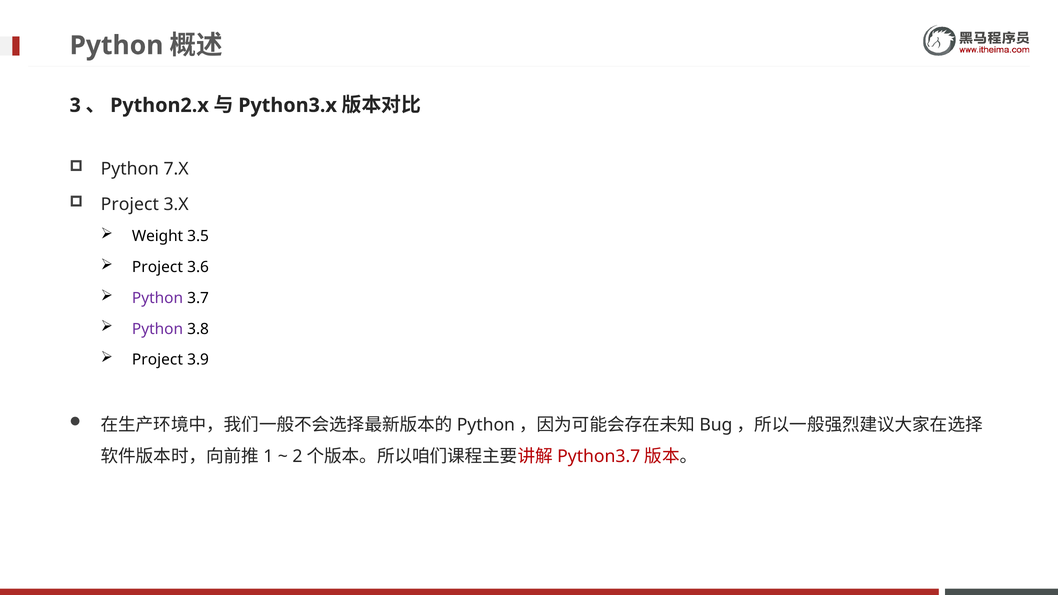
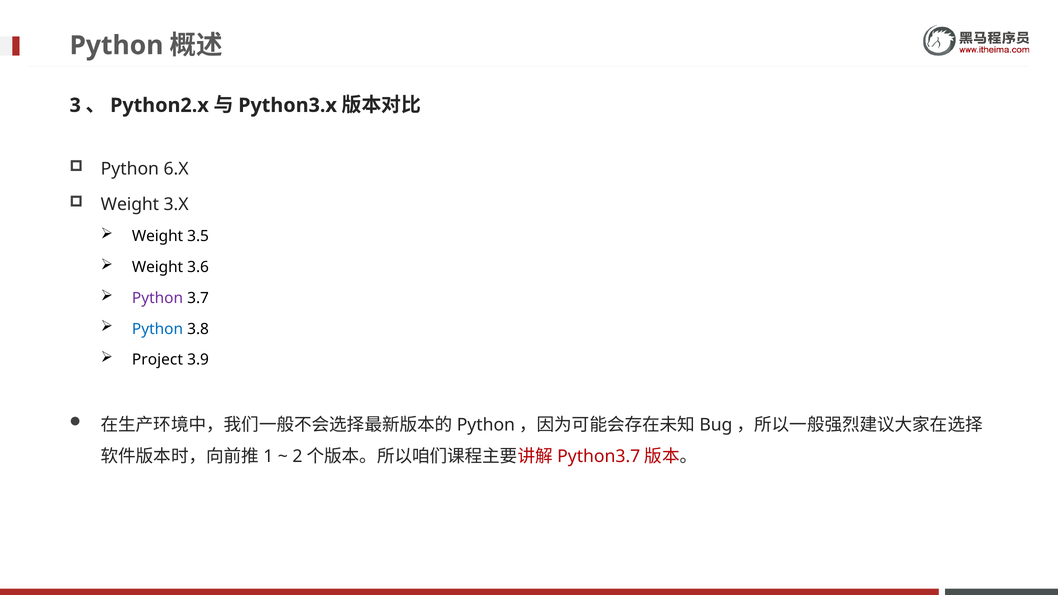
7.X: 7.X -> 6.X
Project at (130, 204): Project -> Weight
Project at (157, 267): Project -> Weight
Python at (158, 329) colour: purple -> blue
